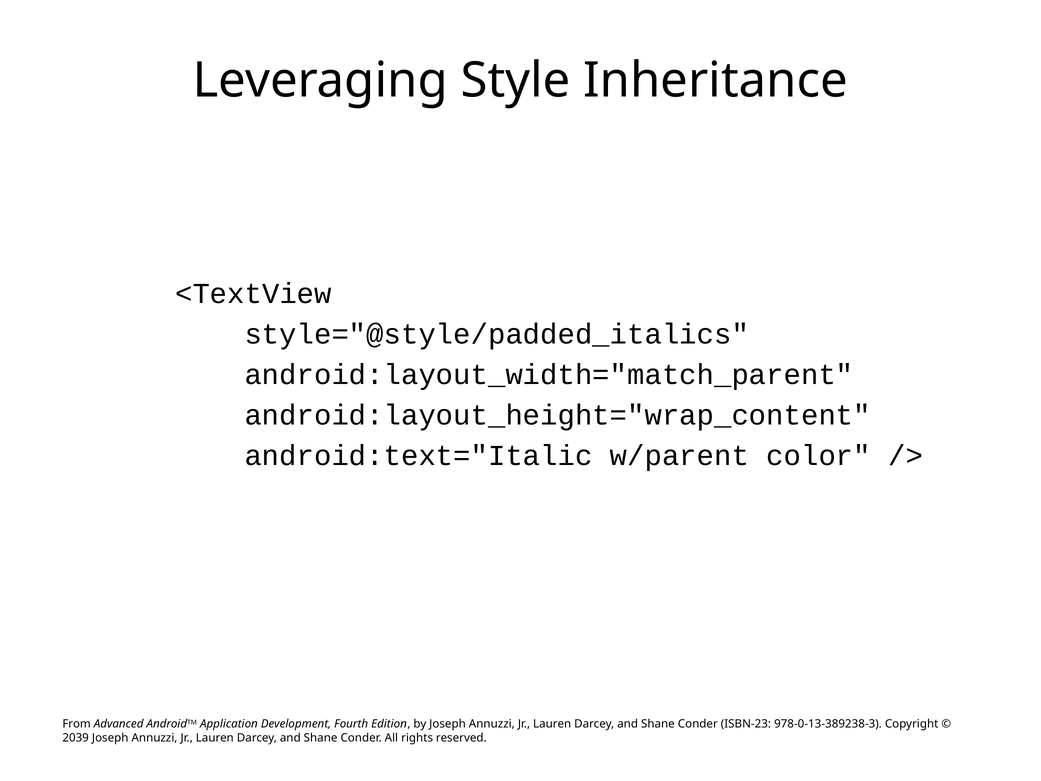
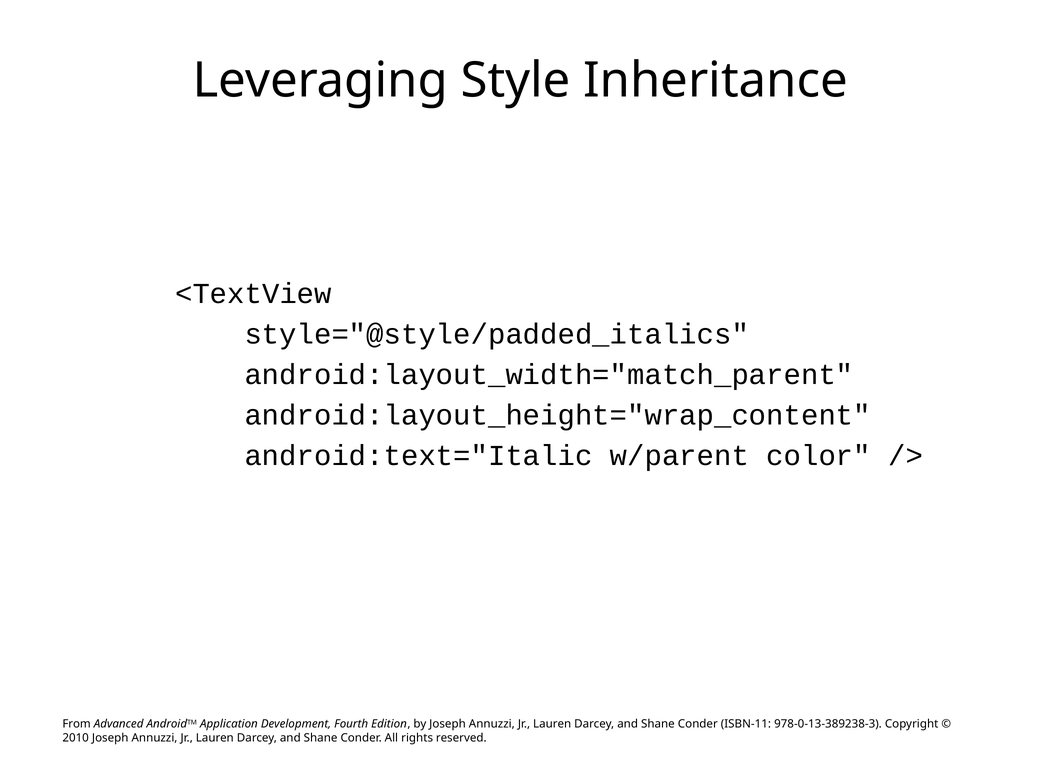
ISBN-23: ISBN-23 -> ISBN-11
2039: 2039 -> 2010
